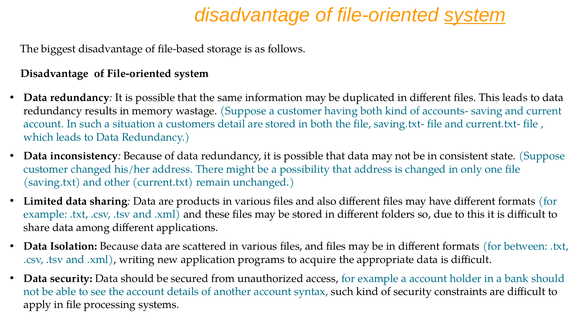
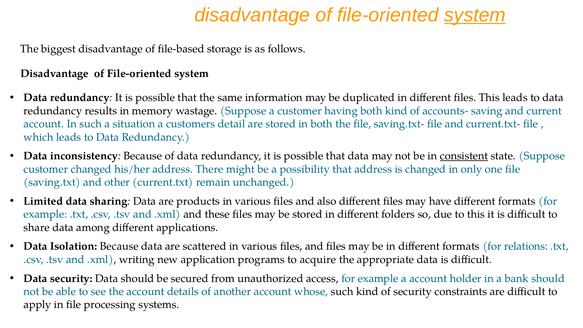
consistent underline: none -> present
between: between -> relations
syntax: syntax -> whose
